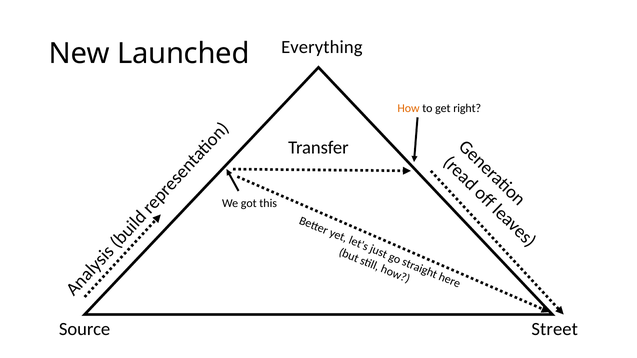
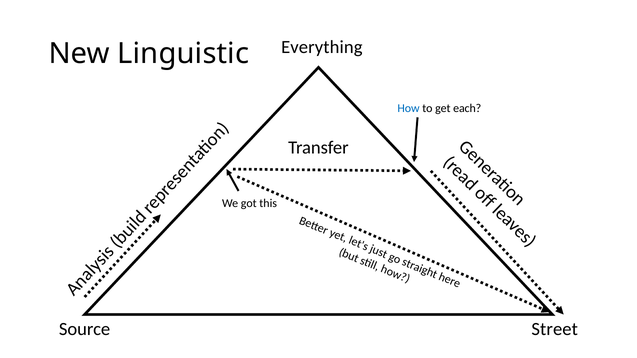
Launched: Launched -> Linguistic
How colour: orange -> blue
right: right -> each
